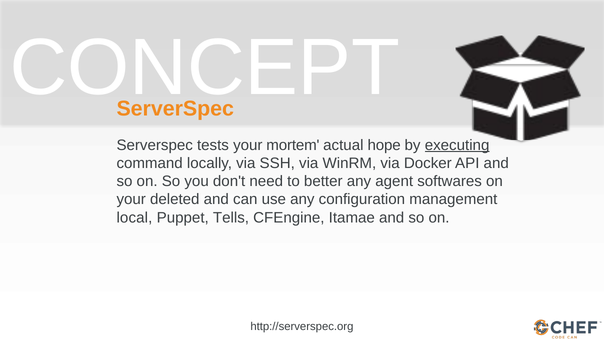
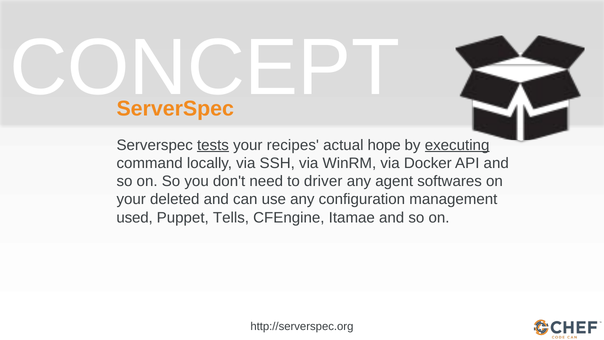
tests underline: none -> present
mortem: mortem -> recipes
better: better -> driver
local: local -> used
